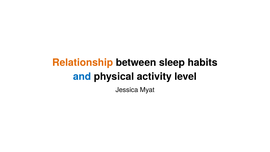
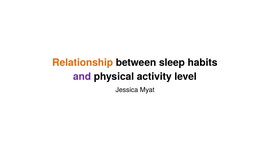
and colour: blue -> purple
